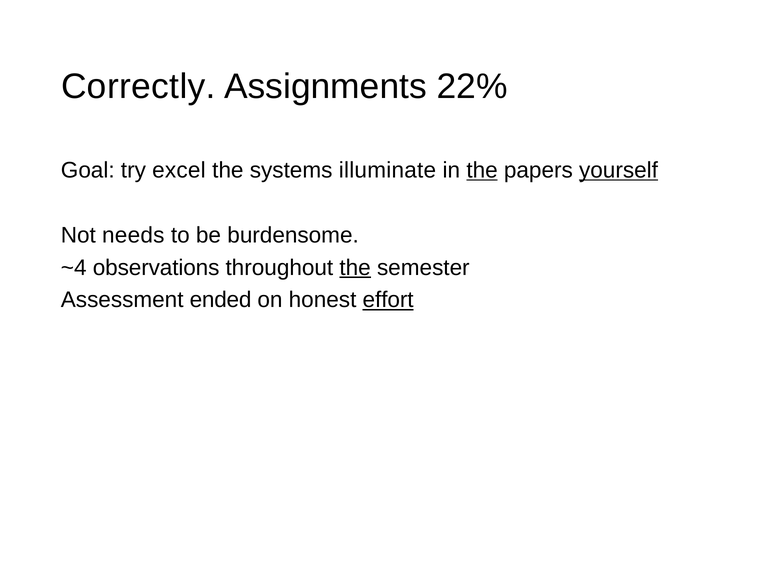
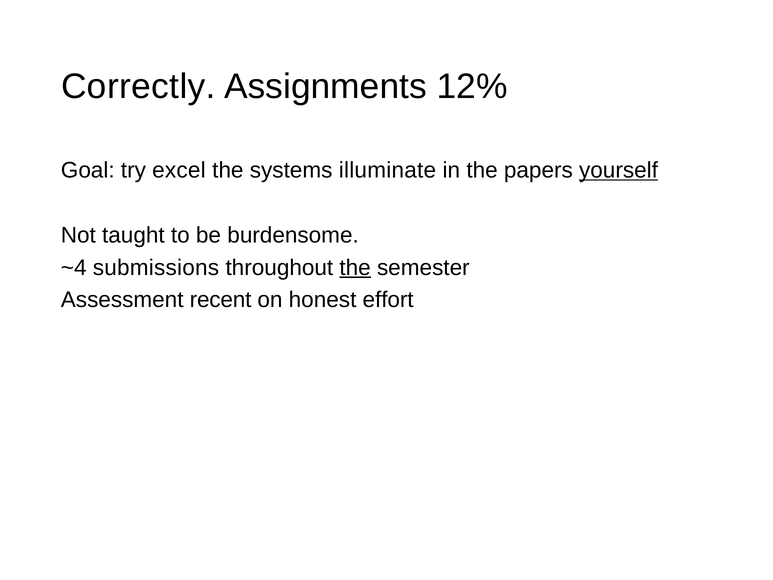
22%: 22% -> 12%
the at (482, 170) underline: present -> none
needs: needs -> taught
observations: observations -> submissions
ended: ended -> recent
effort underline: present -> none
